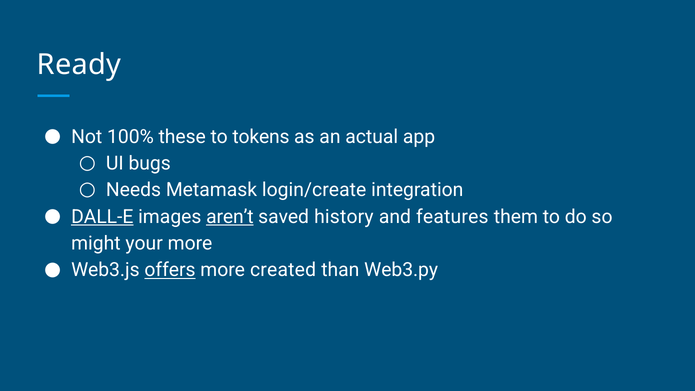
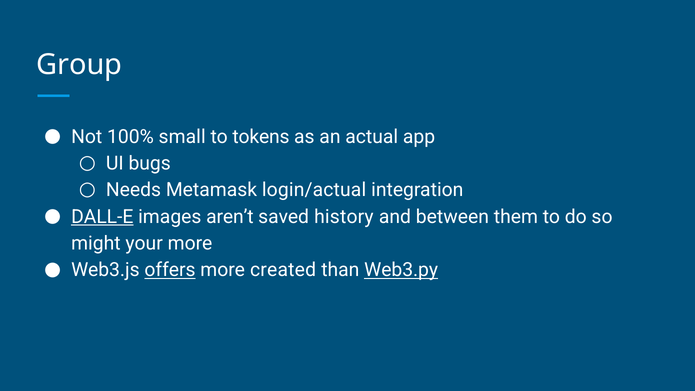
Ready: Ready -> Group
these: these -> small
login/create: login/create -> login/actual
aren’t underline: present -> none
features: features -> between
Web3.py underline: none -> present
